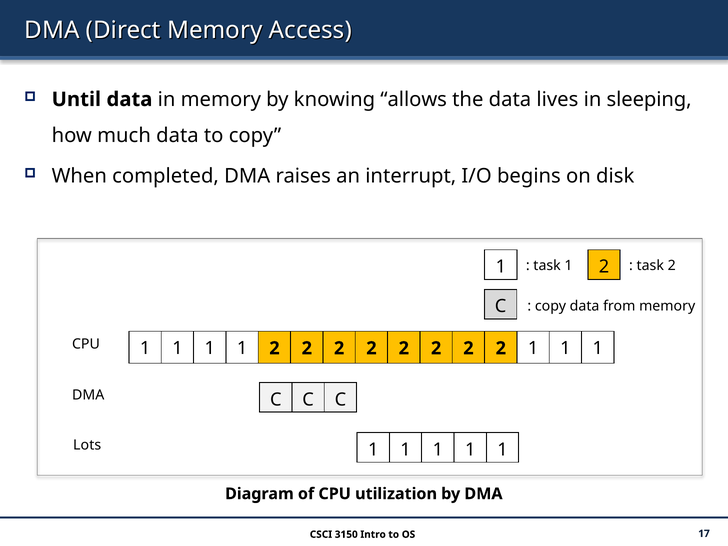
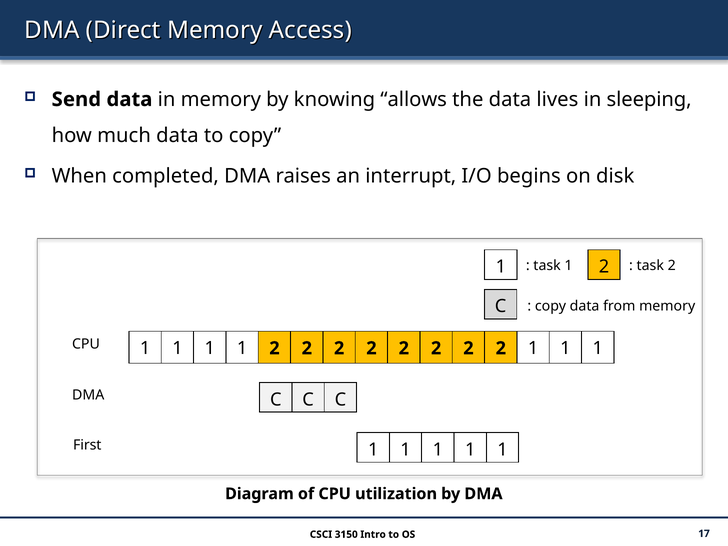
Until: Until -> Send
Lots: Lots -> First
